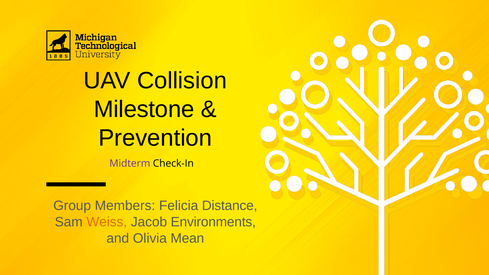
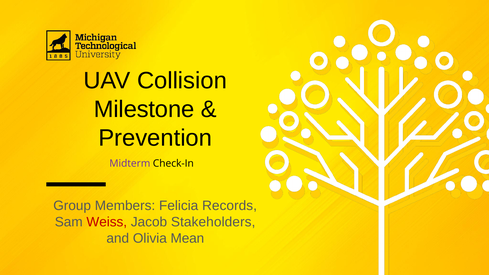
Distance: Distance -> Records
Weiss colour: orange -> red
Environments: Environments -> Stakeholders
